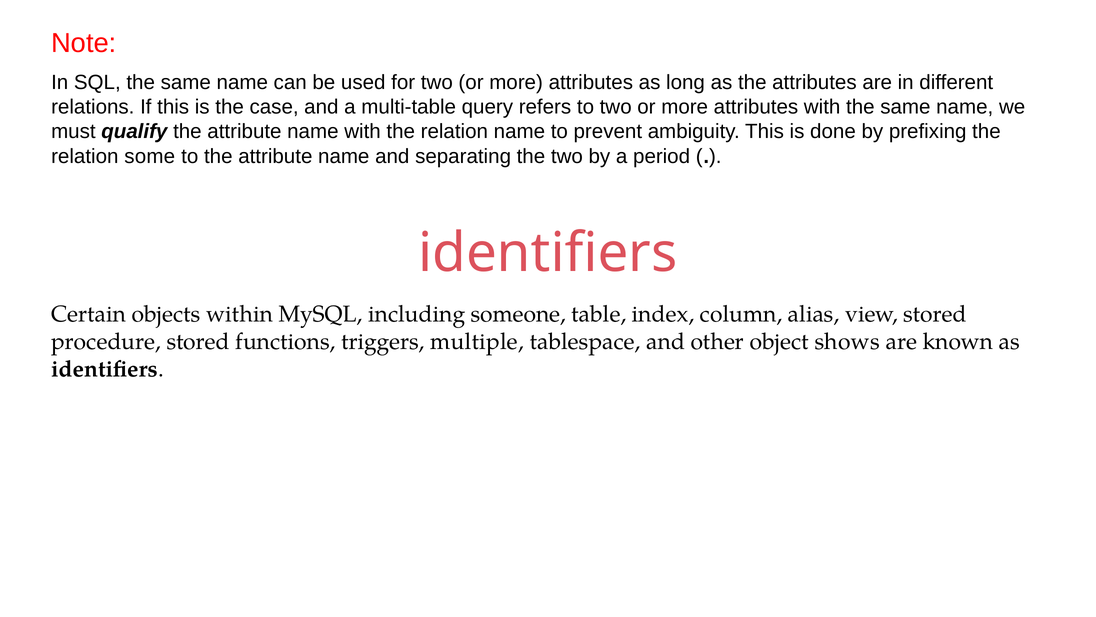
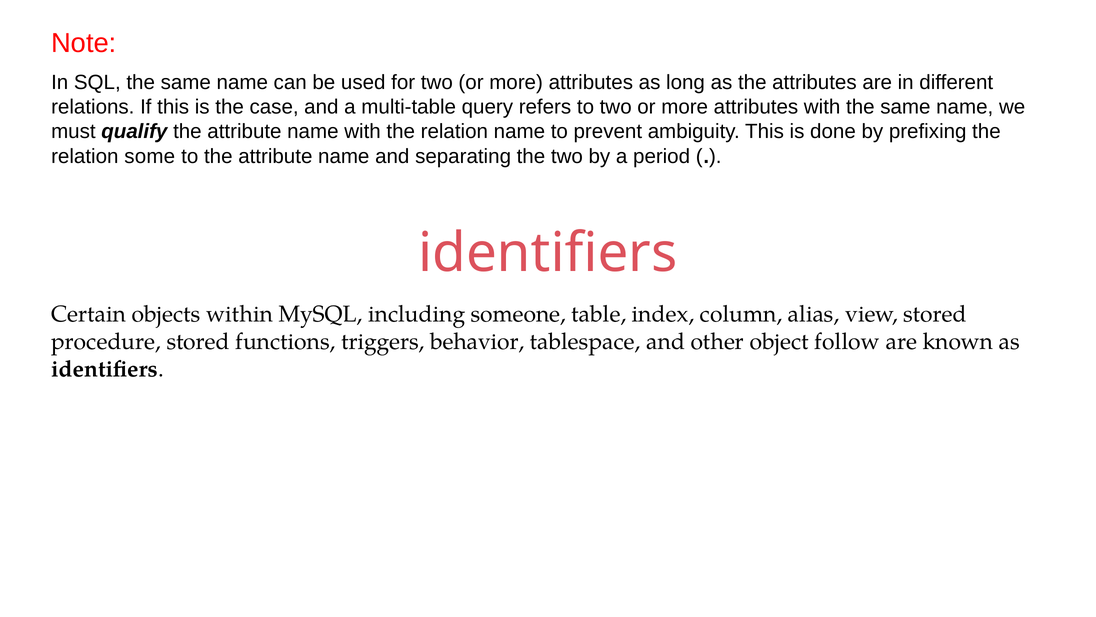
multiple: multiple -> behavior
shows: shows -> follow
